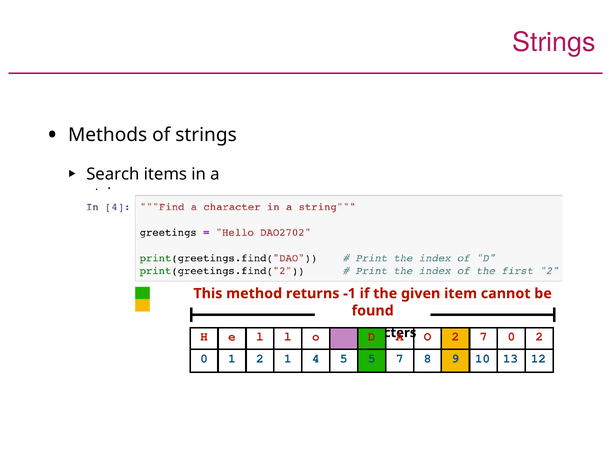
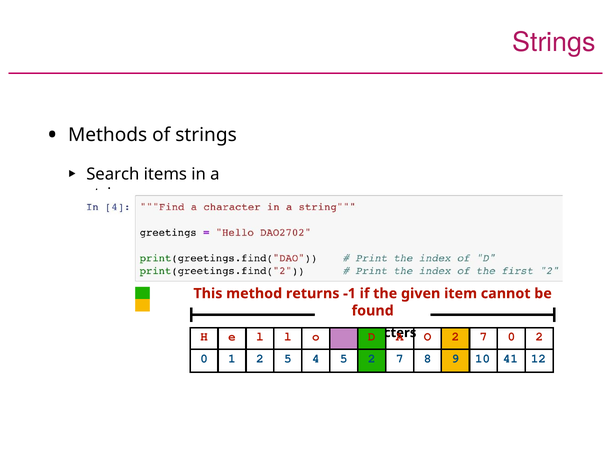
2 1: 1 -> 5
5 5: 5 -> 2
10 13: 13 -> 41
